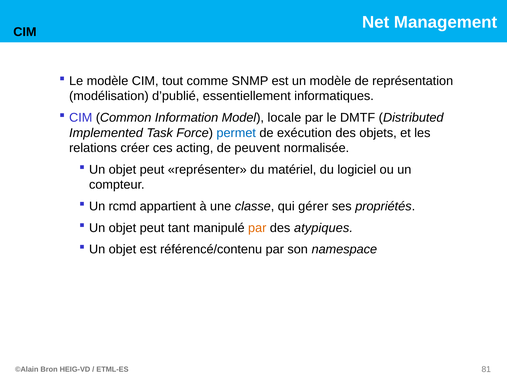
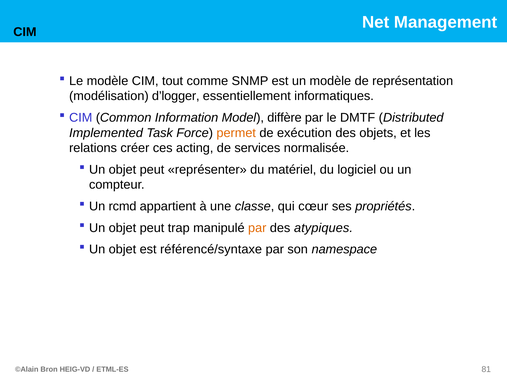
d’publié: d’publié -> d’logger
locale: locale -> diffère
permet colour: blue -> orange
peuvent: peuvent -> services
gérer: gérer -> cœur
tant: tant -> trap
référencé/contenu: référencé/contenu -> référencé/syntaxe
